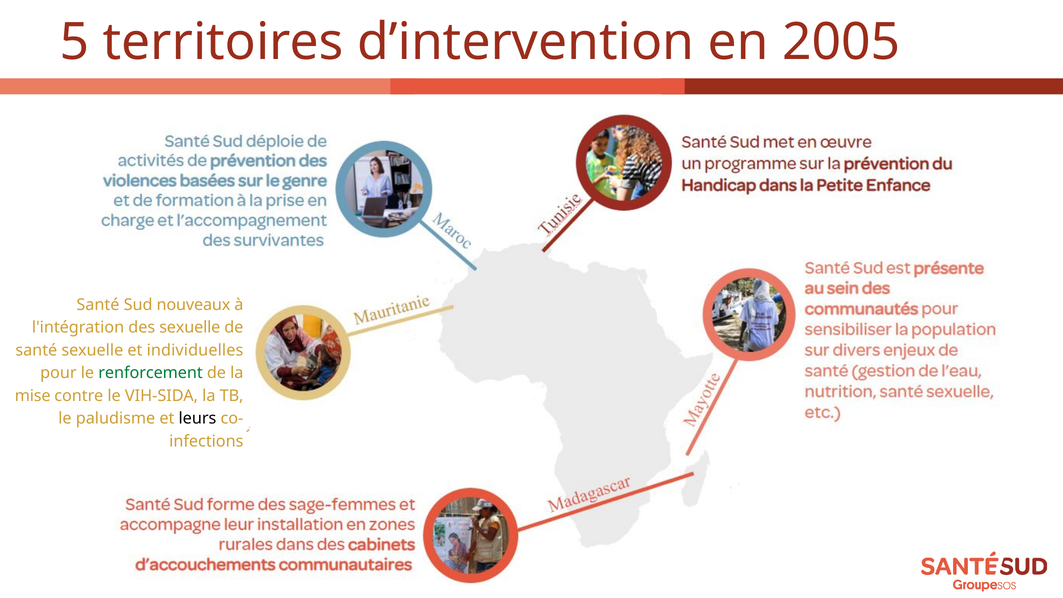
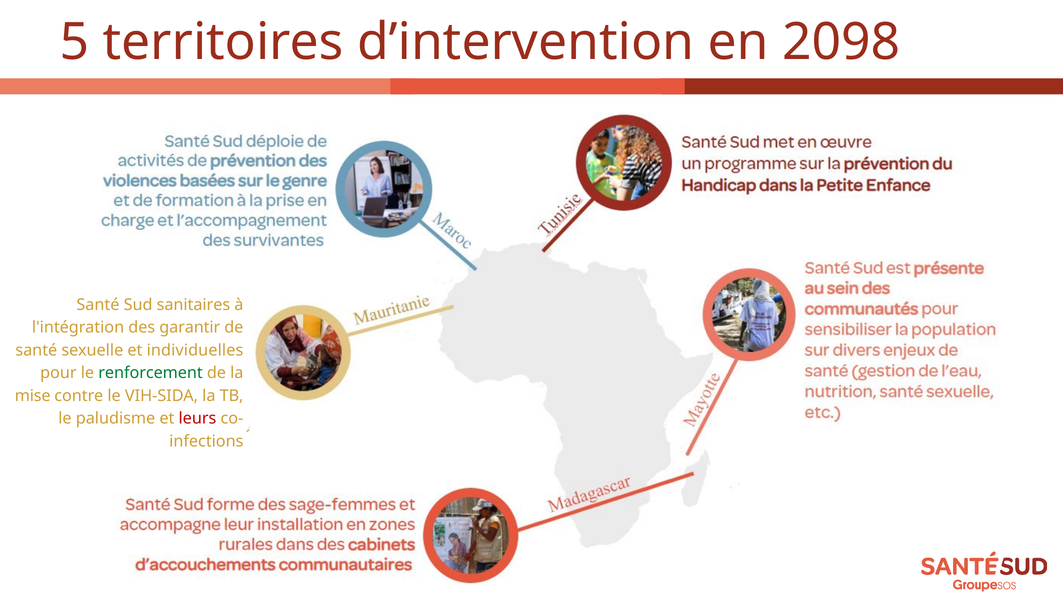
2005: 2005 -> 2098
nouveaux: nouveaux -> sanitaires
des sexuelle: sexuelle -> garantir
leurs colour: black -> red
